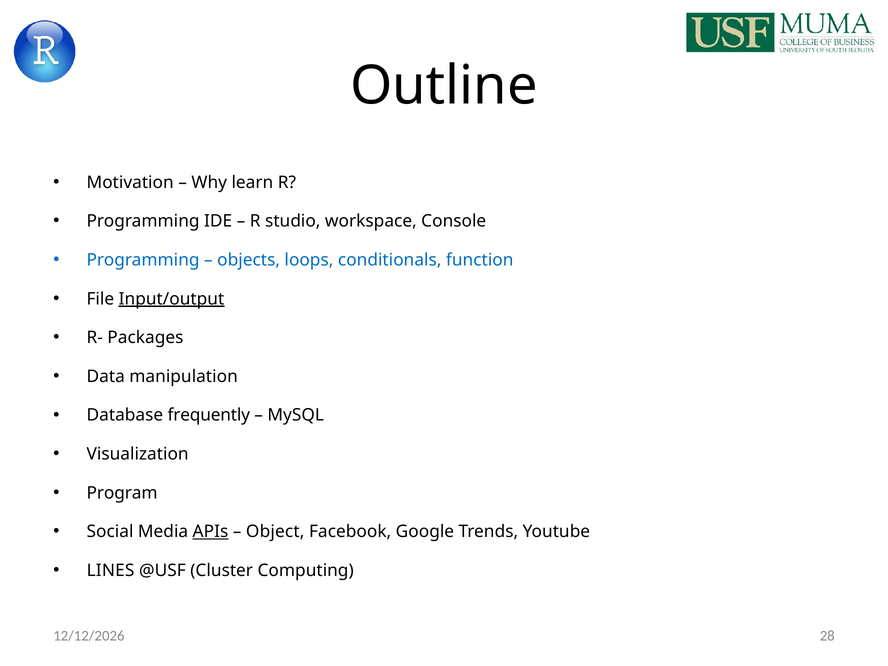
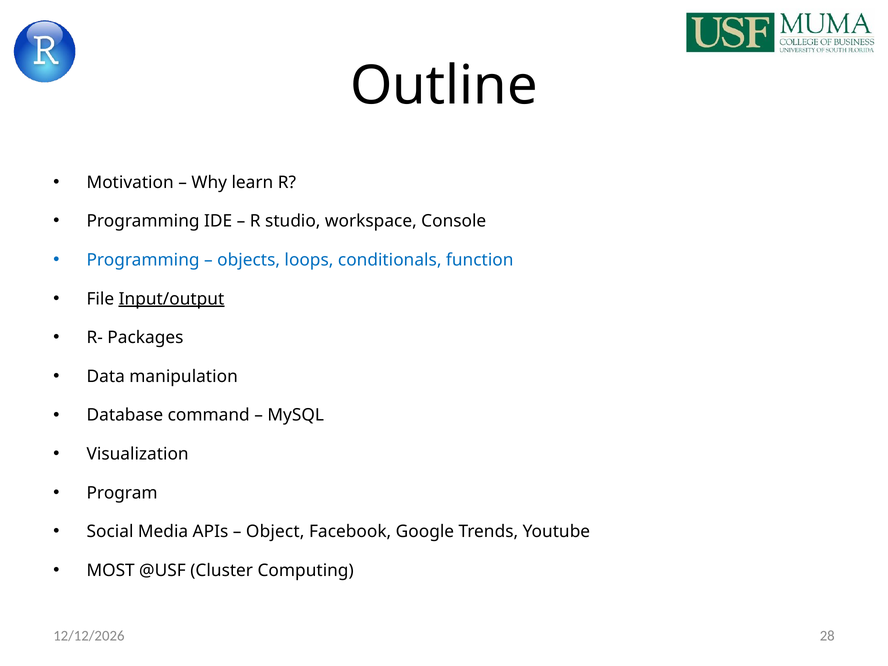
frequently: frequently -> command
APIs underline: present -> none
LINES: LINES -> MOST
